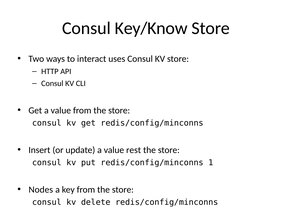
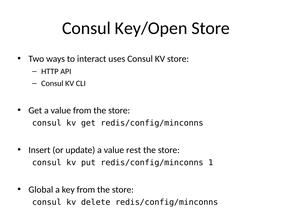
Key/Know: Key/Know -> Key/Open
Nodes: Nodes -> Global
